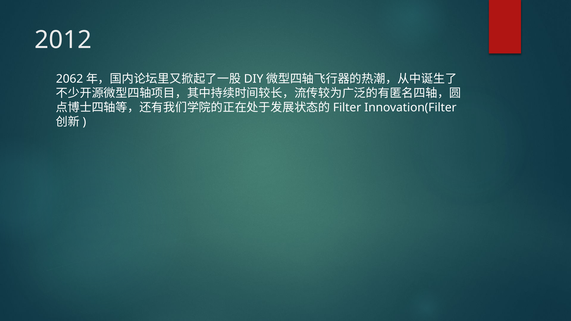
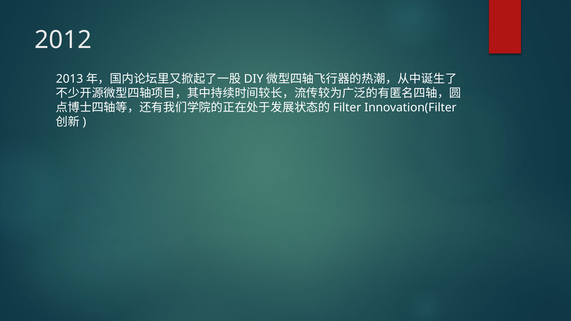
2062: 2062 -> 2013
